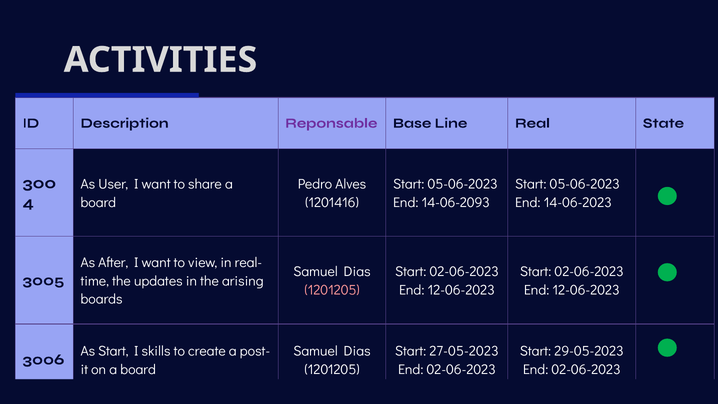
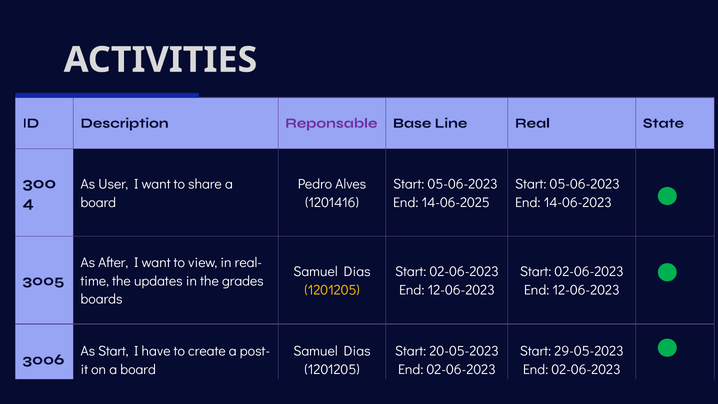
14-06-2093: 14-06-2093 -> 14-06-2025
arising: arising -> grades
1201205 at (332, 290) colour: pink -> yellow
skills: skills -> have
27-05-2023: 27-05-2023 -> 20-05-2023
